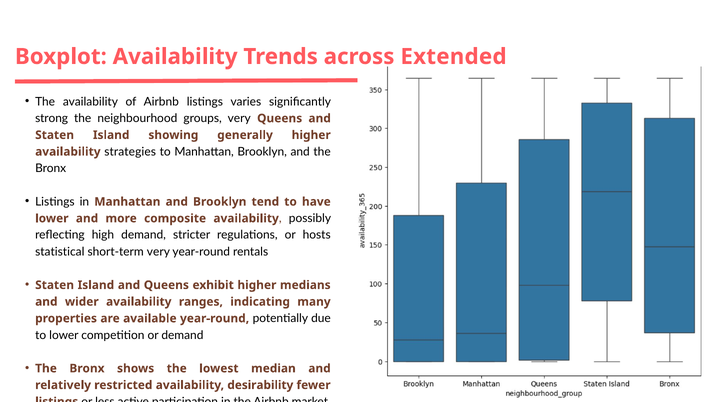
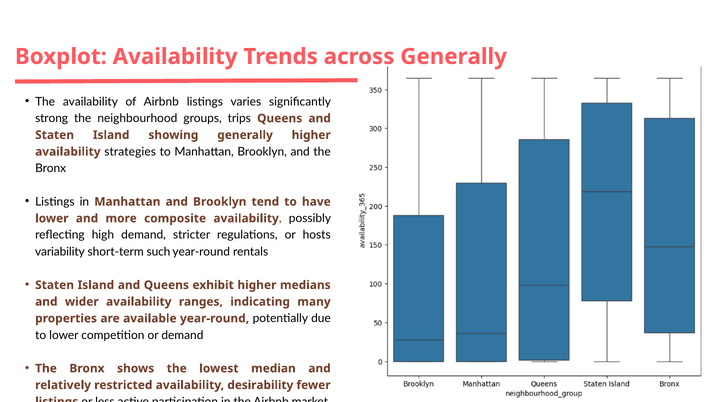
across Extended: Extended -> Generally
groups very: very -> trips
statistical: statistical -> variability
short-term very: very -> such
